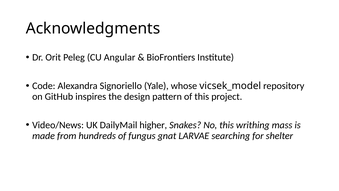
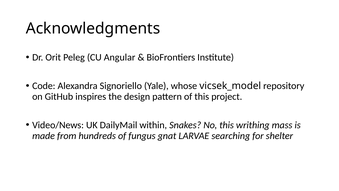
higher: higher -> within
